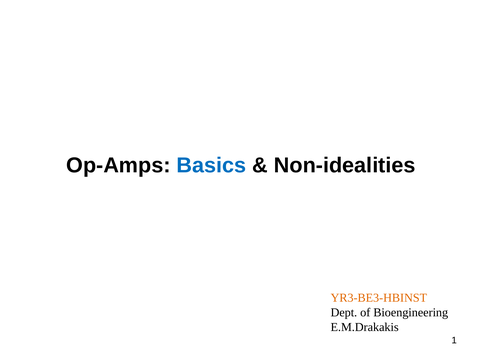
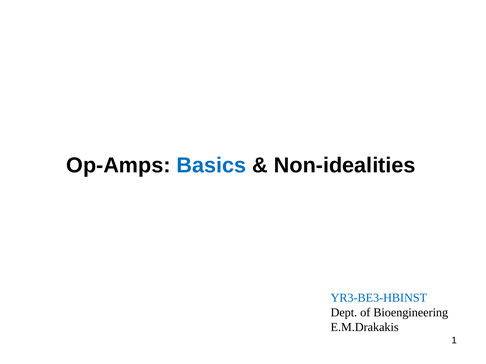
YR3-BE3-HBINST colour: orange -> blue
